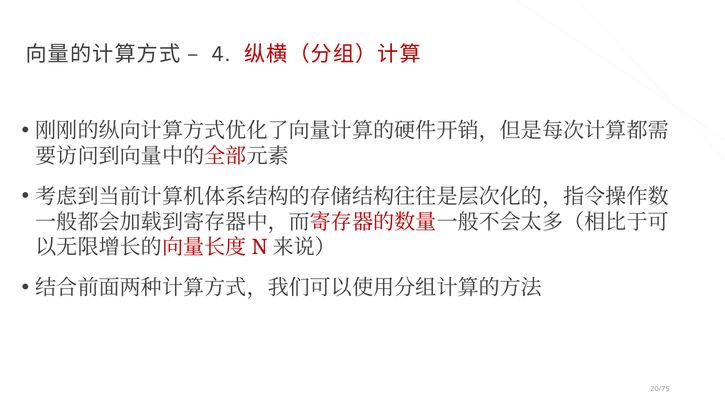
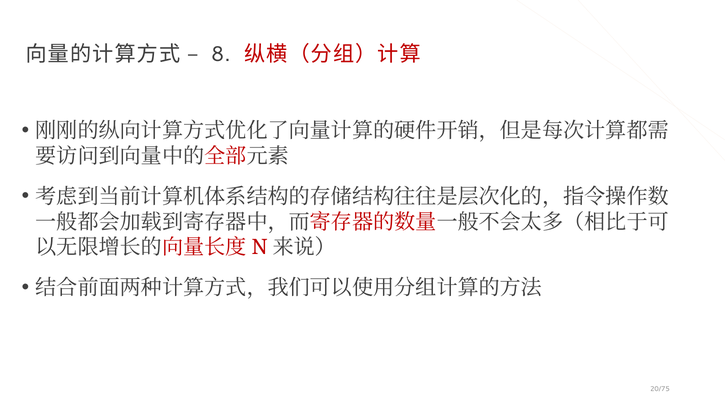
4: 4 -> 8
